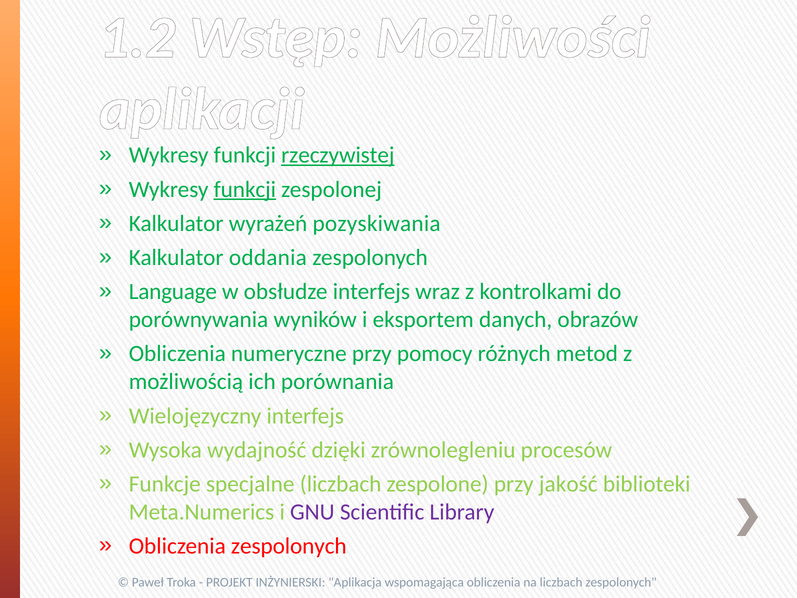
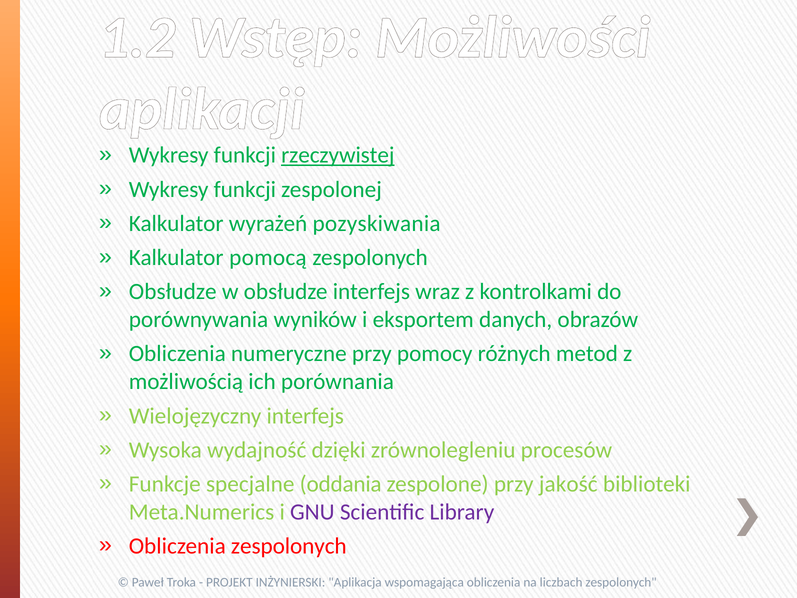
funkcji at (245, 189) underline: present -> none
oddania: oddania -> pomocą
Language at (173, 292): Language -> Obsłudze
specjalne liczbach: liczbach -> oddania
